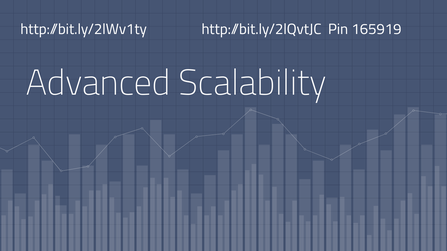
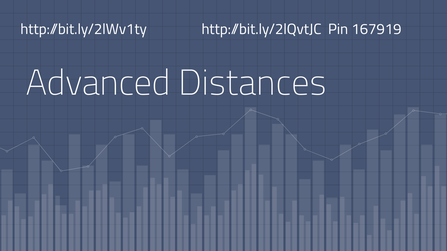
165919: 165919 -> 167919
Scalability: Scalability -> Distances
